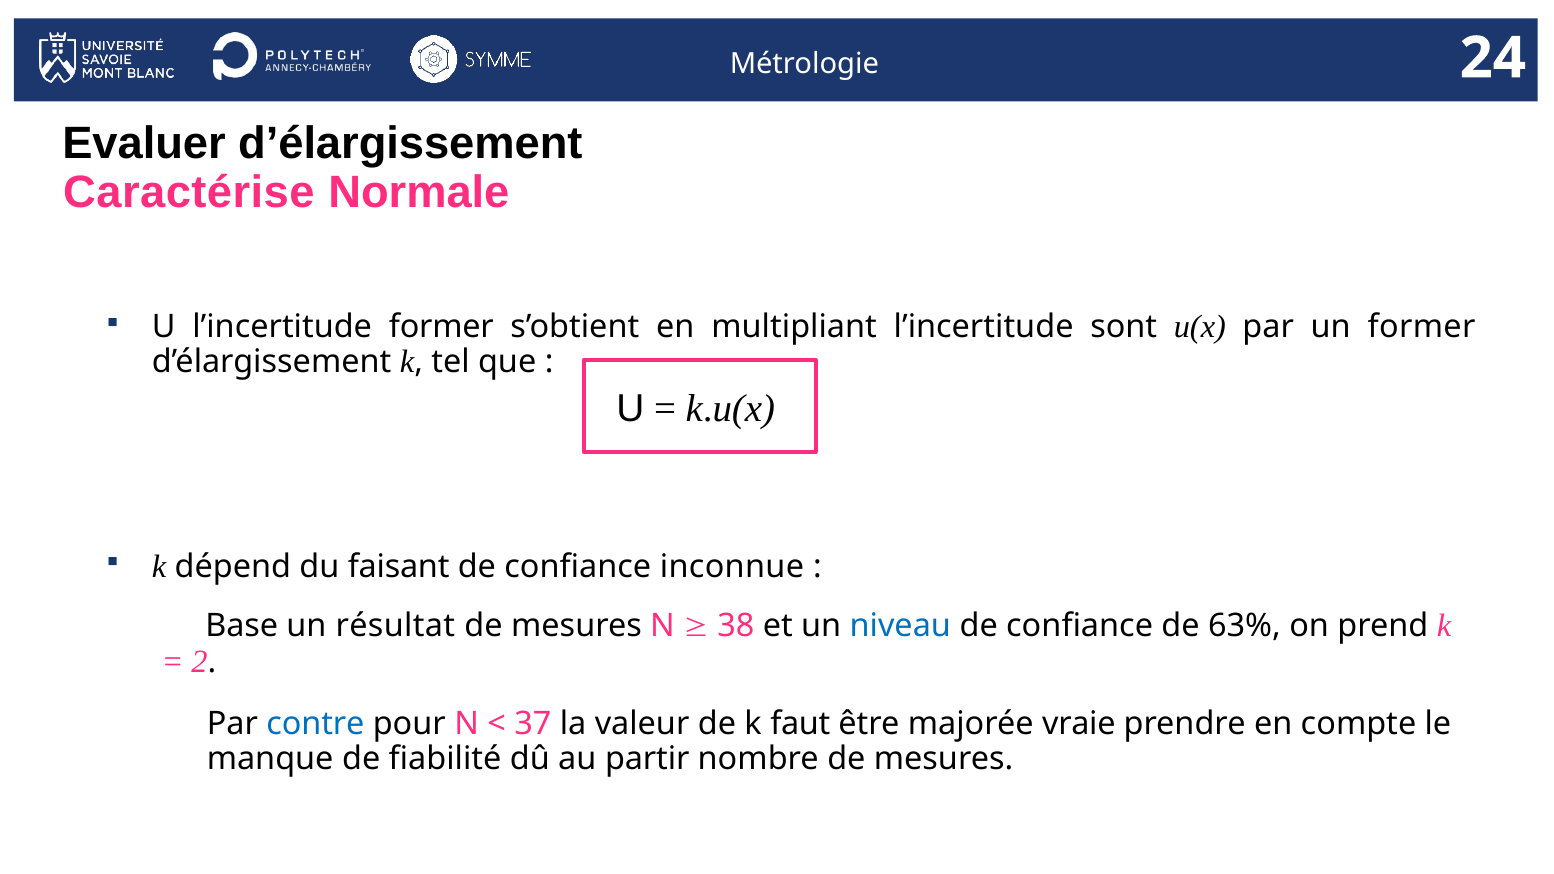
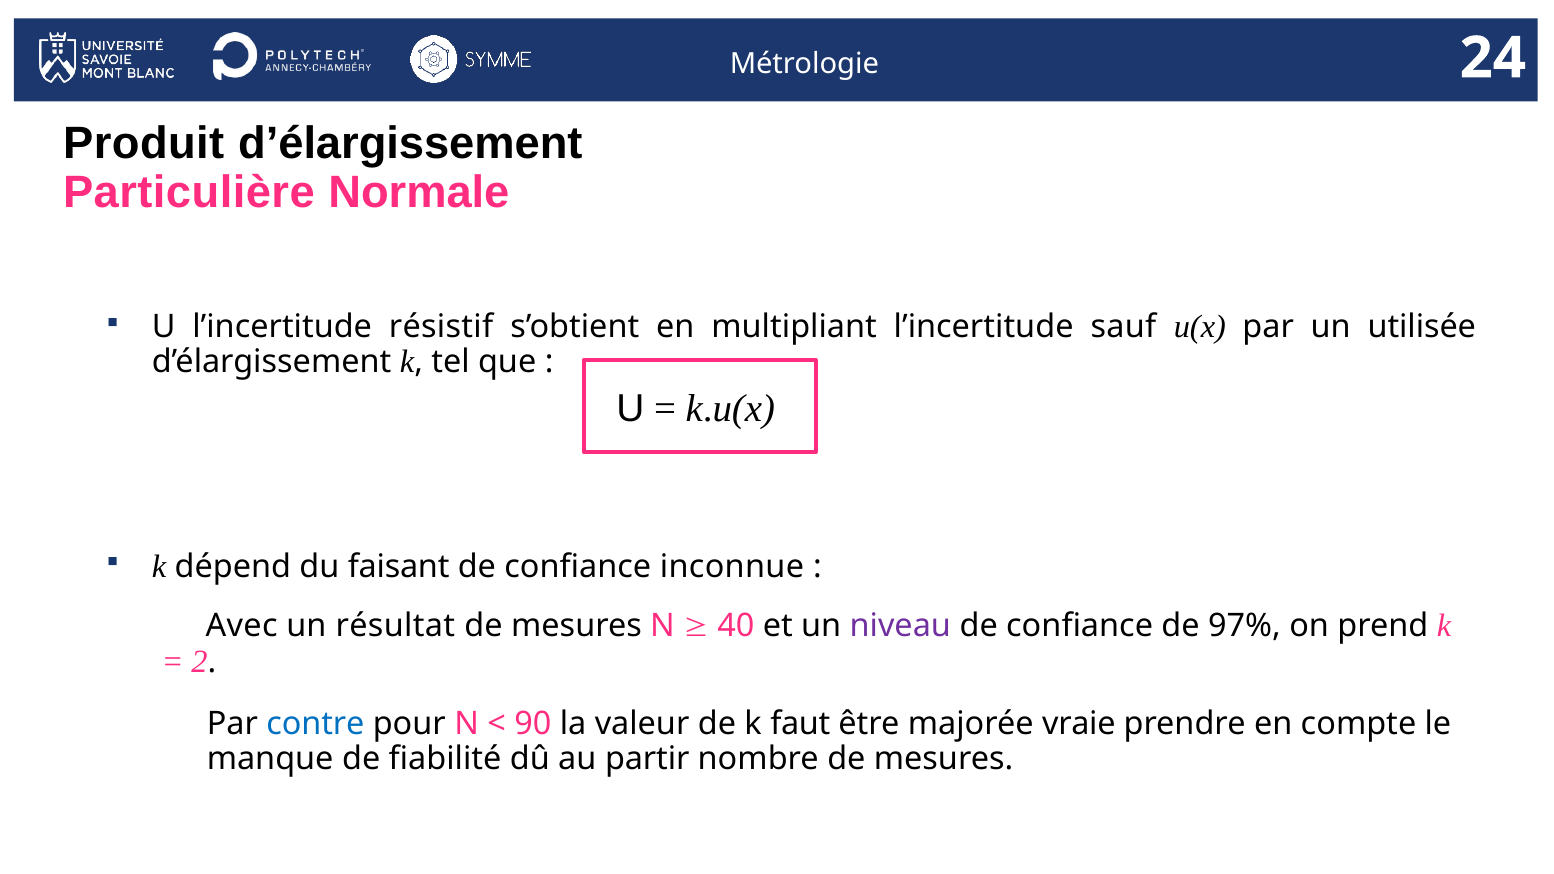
Evaluer: Evaluer -> Produit
Caractérise: Caractérise -> Particulière
l’incertitude former: former -> résistif
sont: sont -> sauf
un former: former -> utilisée
Base: Base -> Avec
38: 38 -> 40
niveau colour: blue -> purple
63%: 63% -> 97%
37: 37 -> 90
